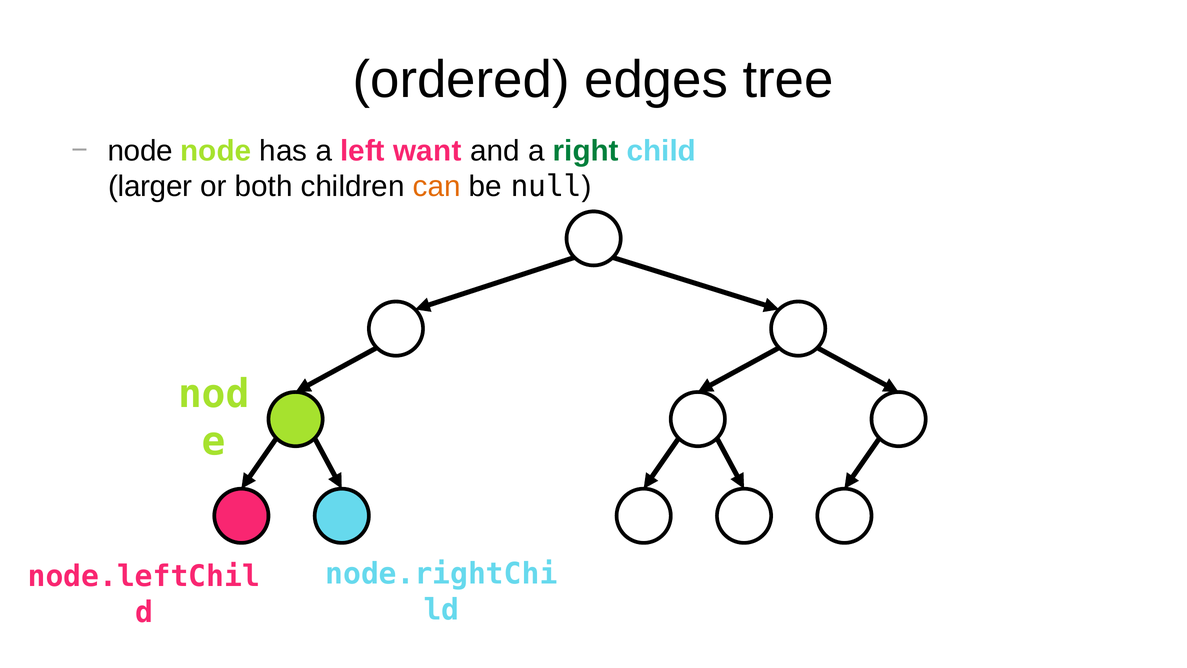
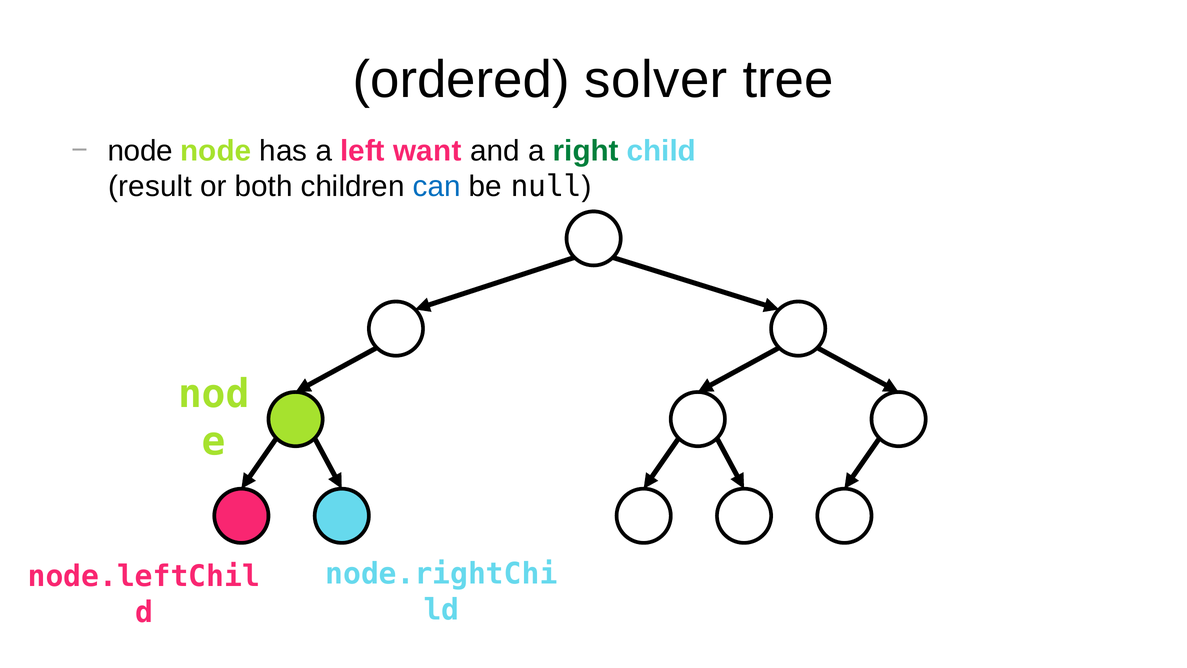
edges: edges -> solver
larger: larger -> result
can colour: orange -> blue
